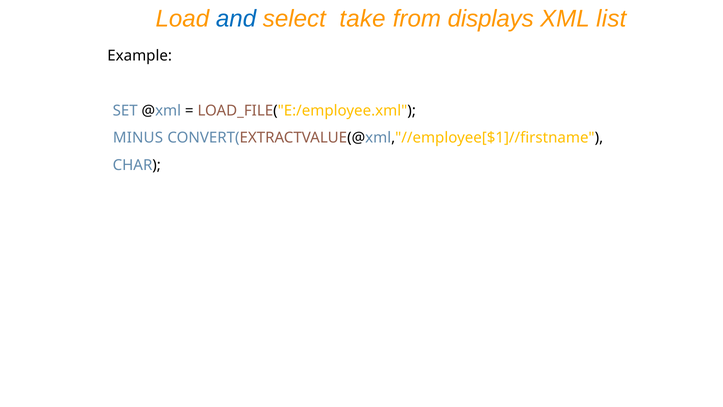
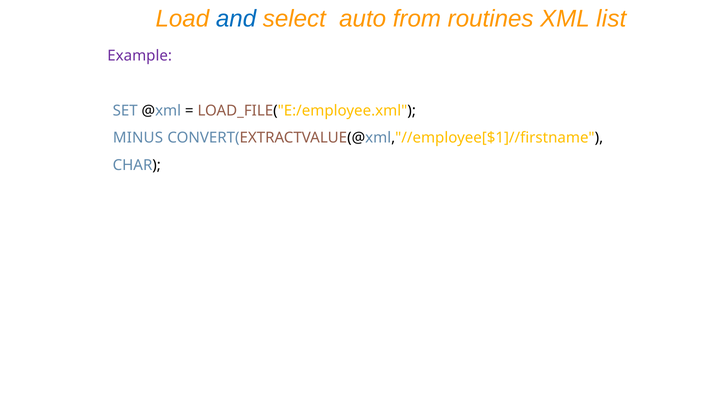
take: take -> auto
displays: displays -> routines
Example colour: black -> purple
